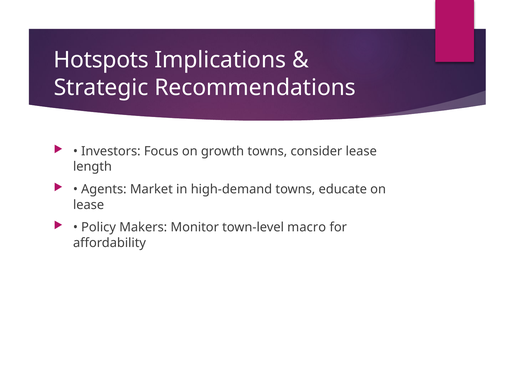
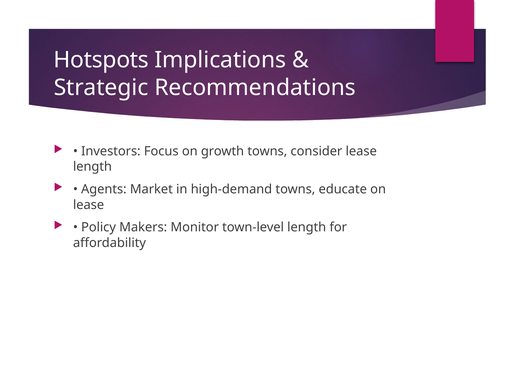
town-level macro: macro -> length
